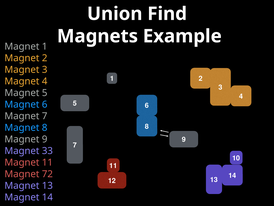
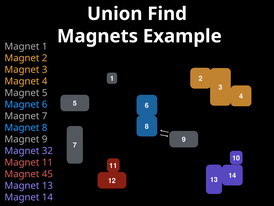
33: 33 -> 32
72: 72 -> 45
